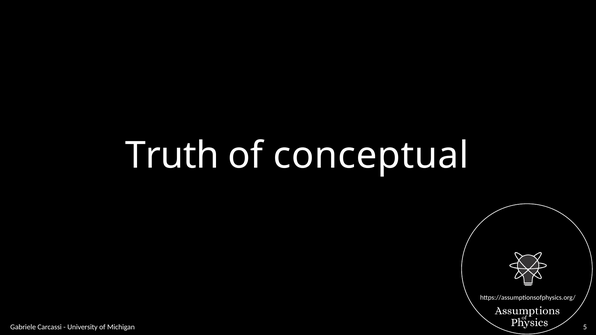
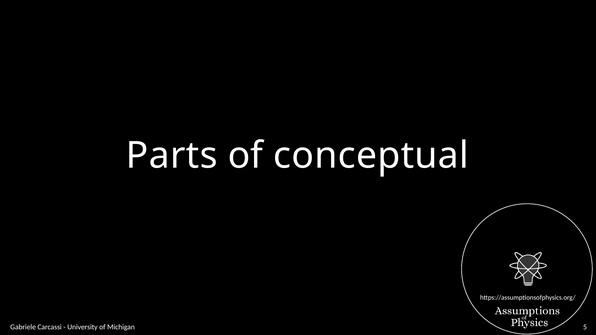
Truth: Truth -> Parts
